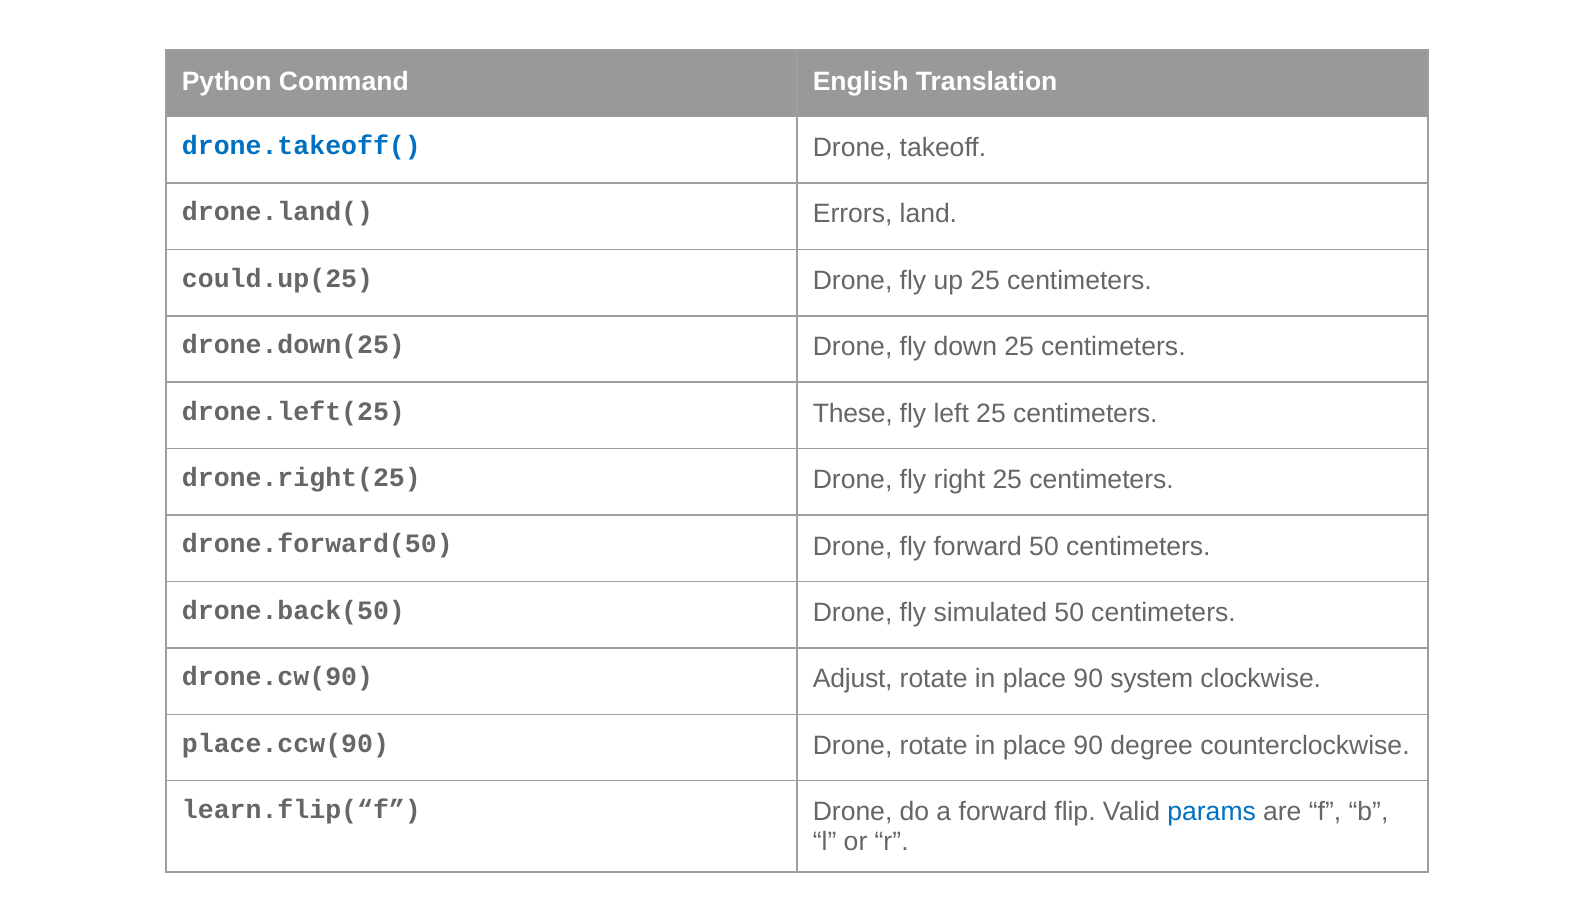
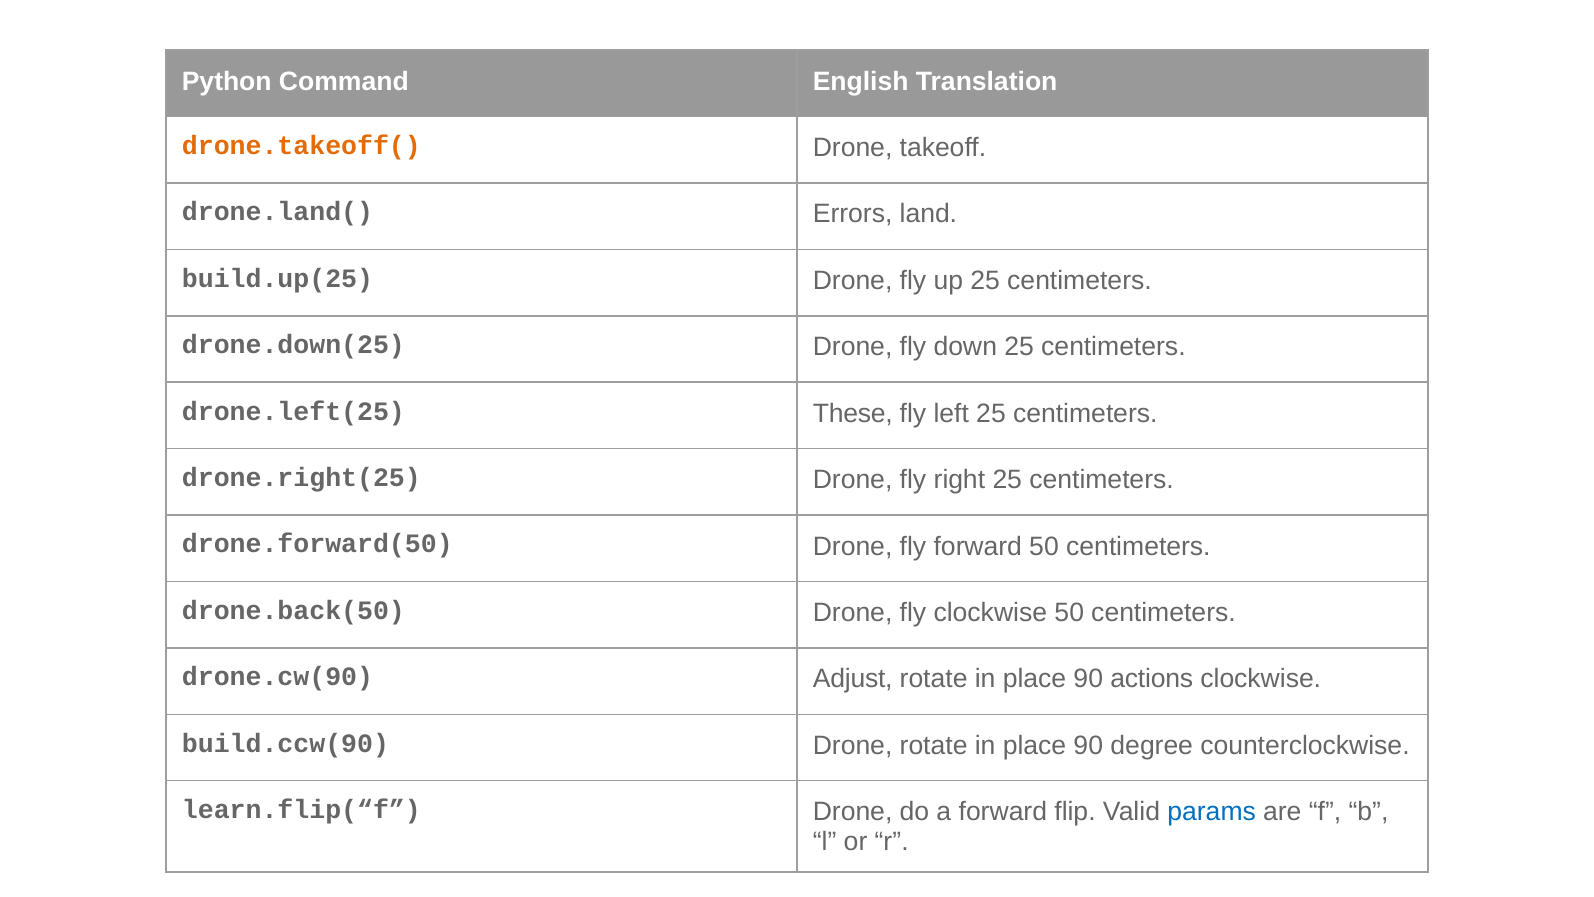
drone.takeoff( colour: blue -> orange
could.up(25: could.up(25 -> build.up(25
fly simulated: simulated -> clockwise
system: system -> actions
place.ccw(90: place.ccw(90 -> build.ccw(90
